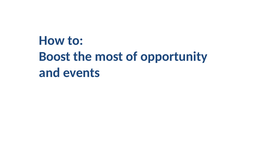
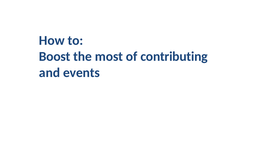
opportunity: opportunity -> contributing
